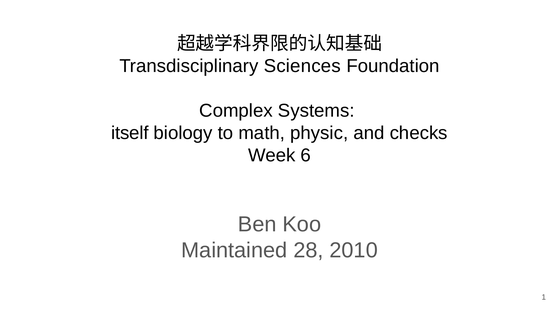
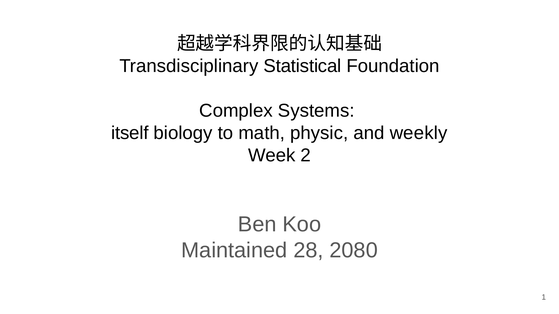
Sciences: Sciences -> Statistical
checks: checks -> weekly
6: 6 -> 2
2010: 2010 -> 2080
